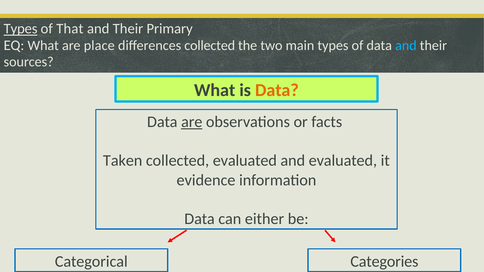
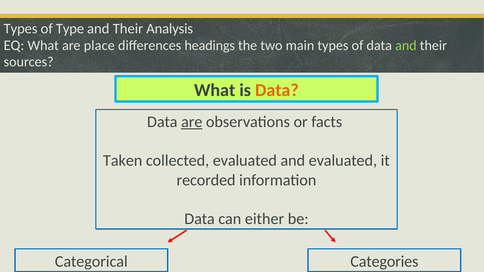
Types at (21, 29) underline: present -> none
That: That -> Type
Primary: Primary -> Analysis
differences collected: collected -> headings
and at (406, 46) colour: light blue -> light green
evidence: evidence -> recorded
